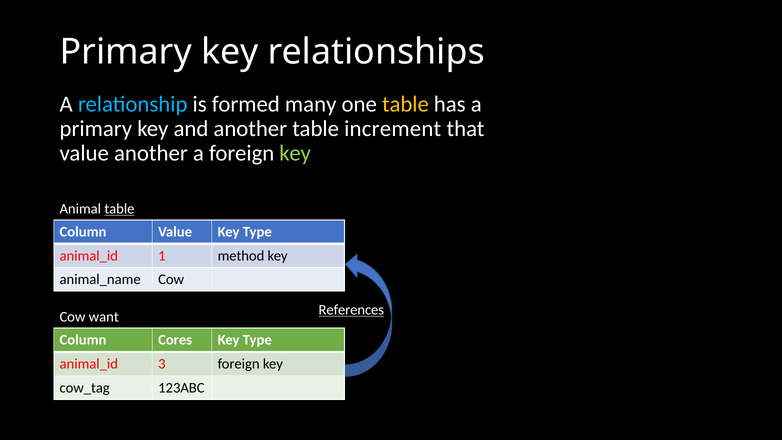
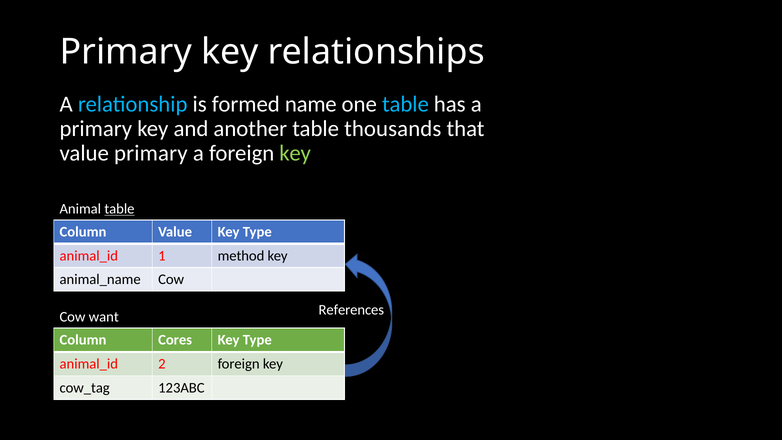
many: many -> name
table at (405, 104) colour: yellow -> light blue
increment: increment -> thousands
value another: another -> primary
References underline: present -> none
3: 3 -> 2
